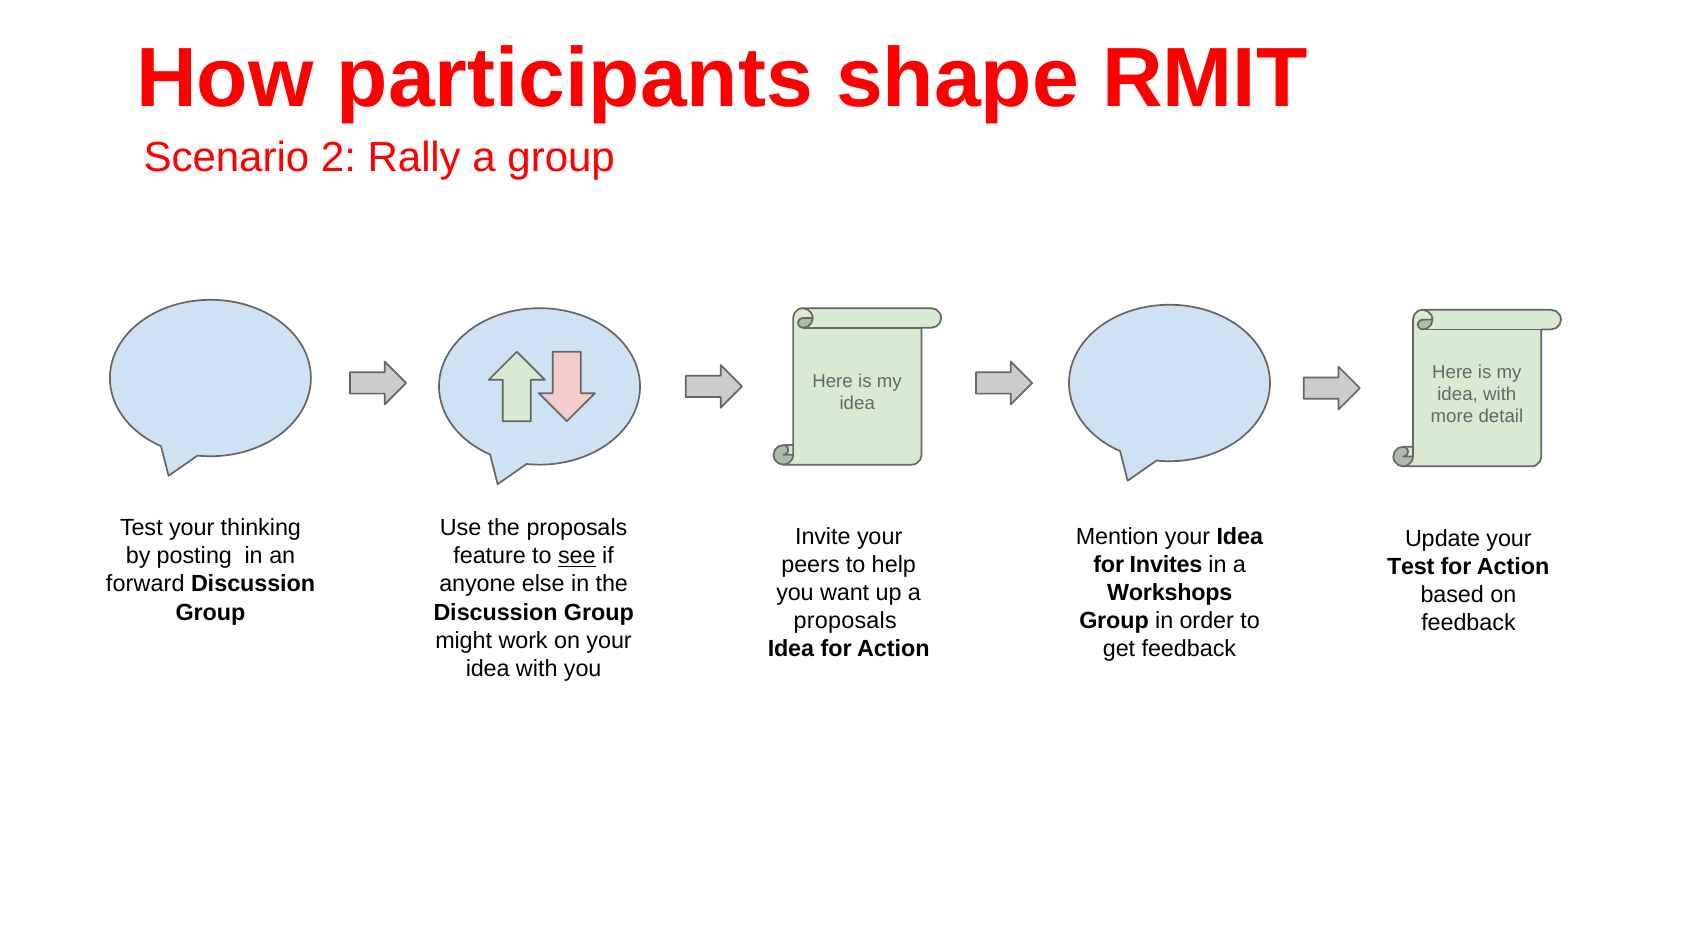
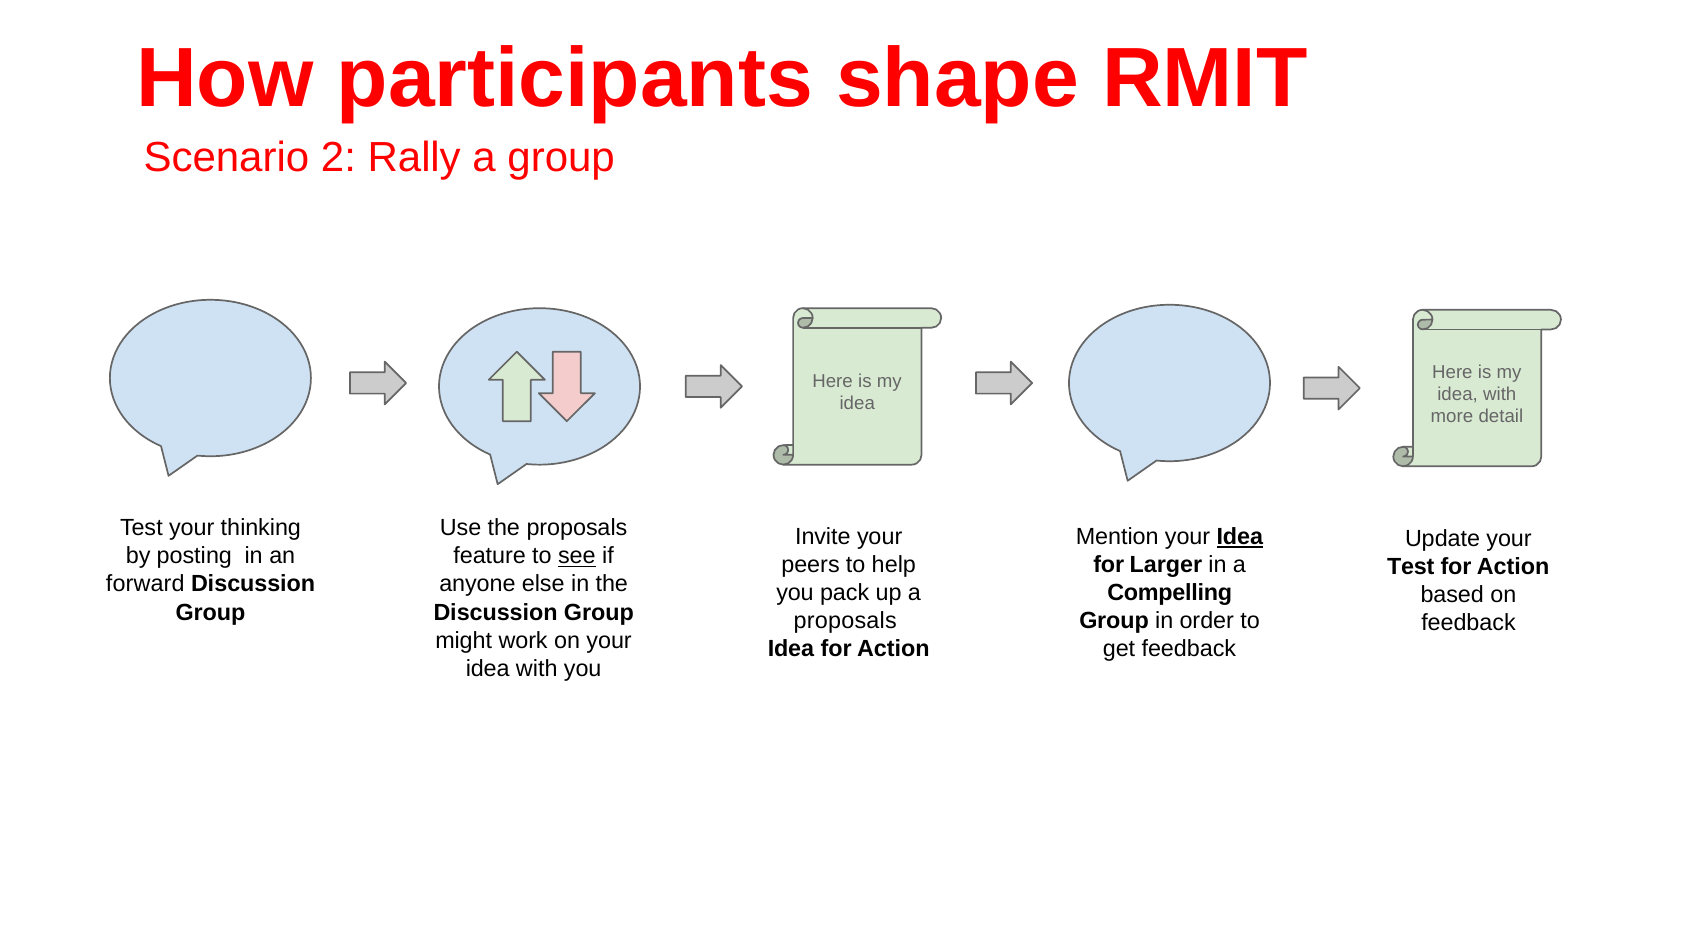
Idea at (1240, 537) underline: none -> present
Invites: Invites -> Larger
want: want -> pack
Workshops: Workshops -> Compelling
